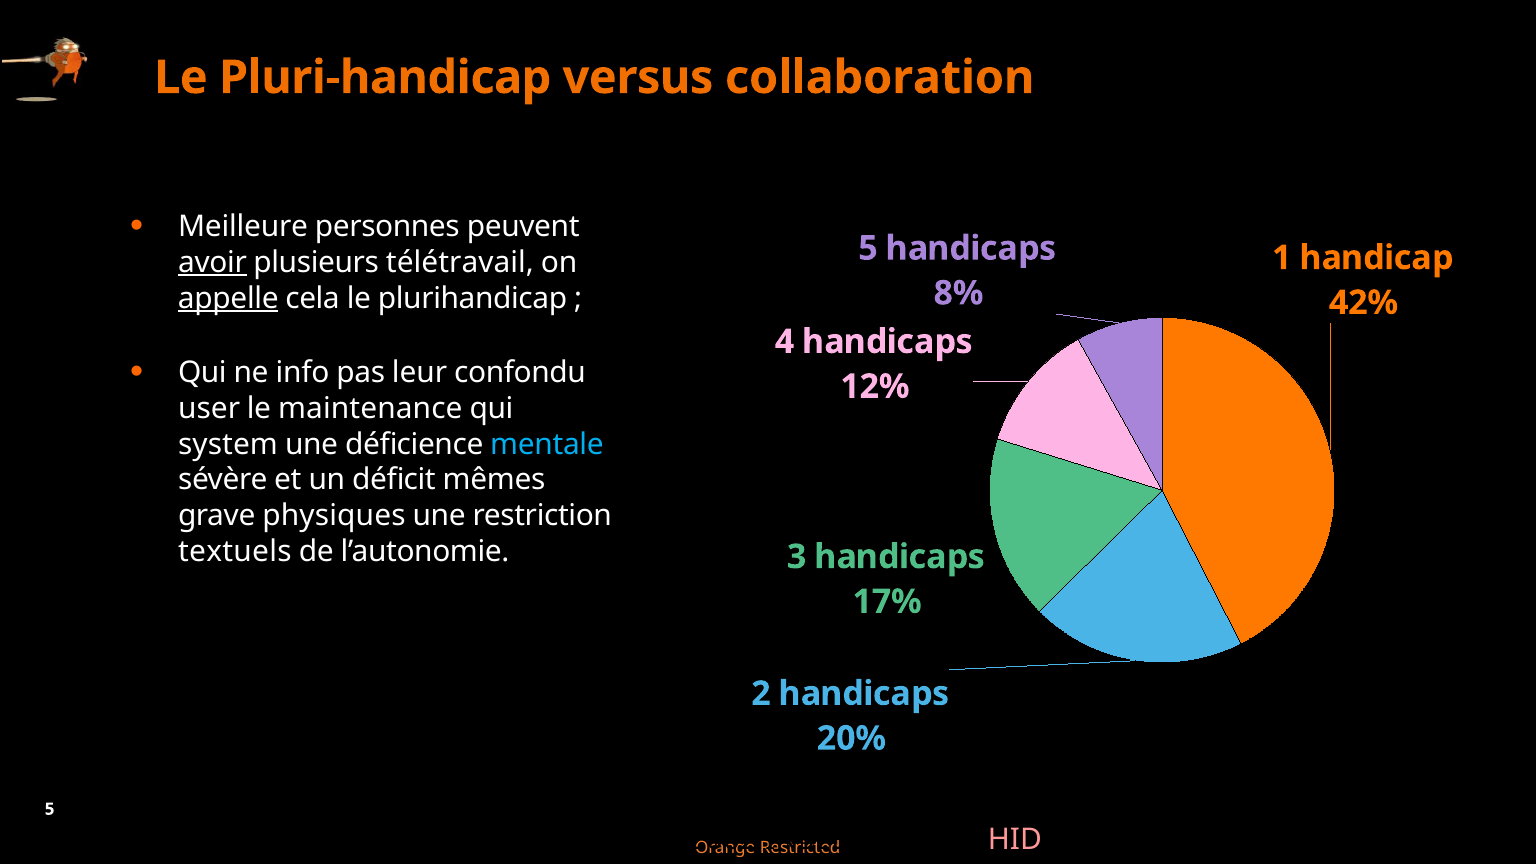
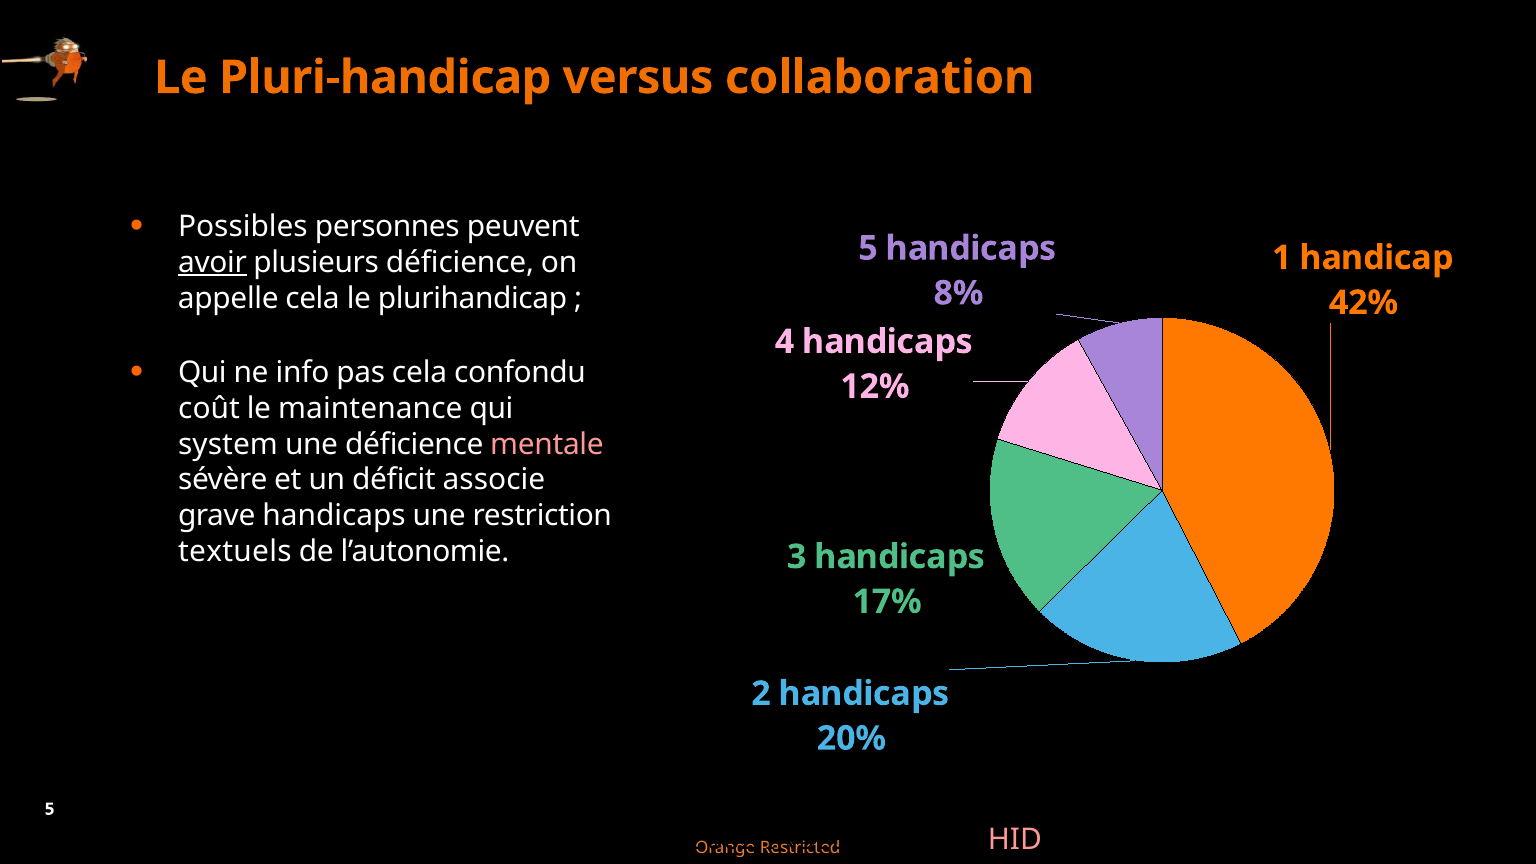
Meilleure: Meilleure -> Possibles
plusieurs télétravail: télétravail -> déficience
appelle underline: present -> none
pas leur: leur -> cela
user: user -> coût
mentale colour: light blue -> pink
mêmes: mêmes -> associe
grave physiques: physiques -> handicaps
